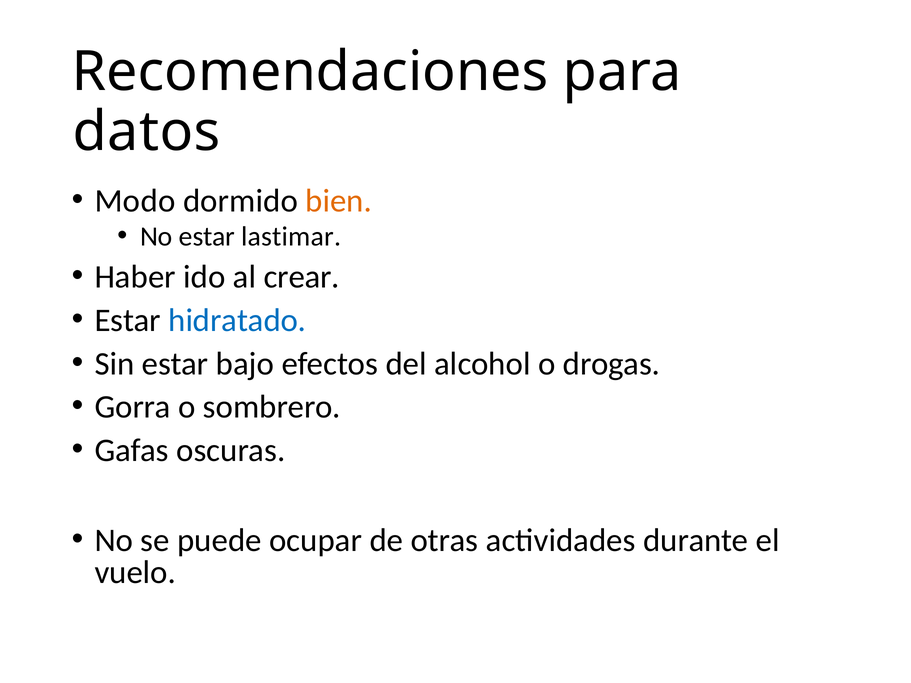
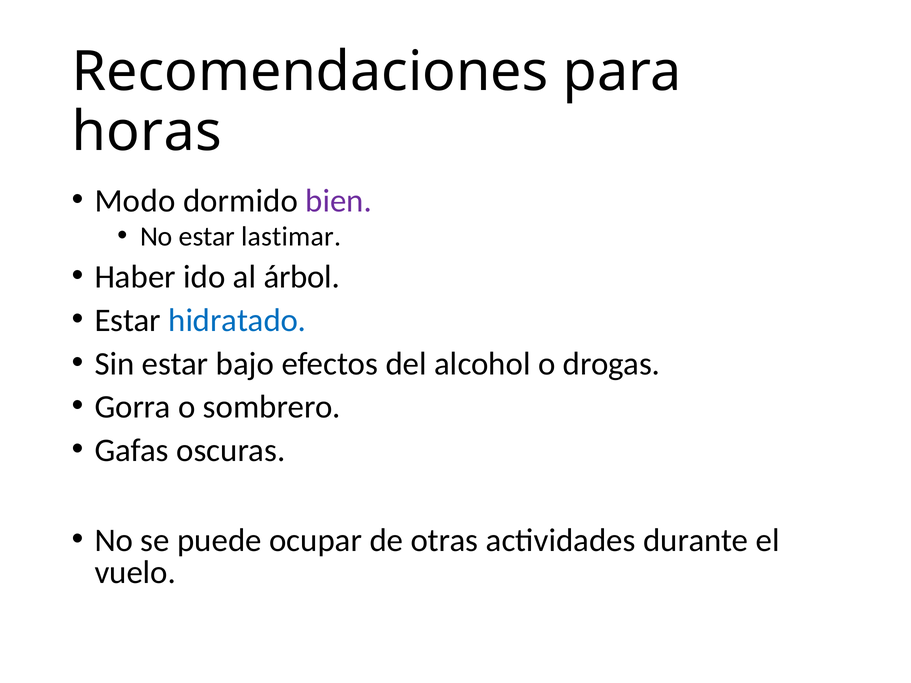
datos: datos -> horas
bien colour: orange -> purple
crear: crear -> árbol
